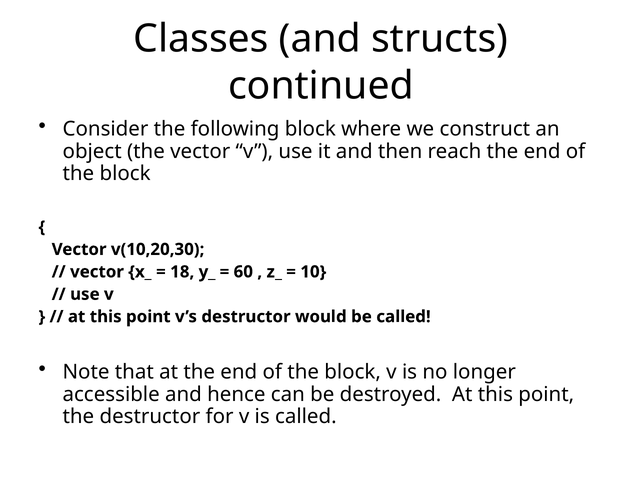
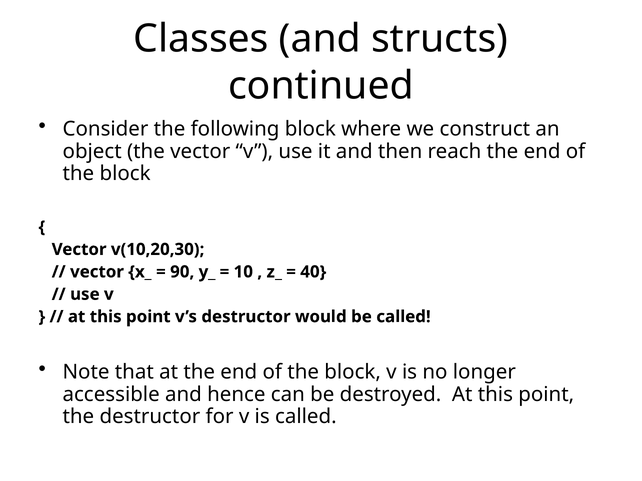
18: 18 -> 90
60: 60 -> 10
10: 10 -> 40
